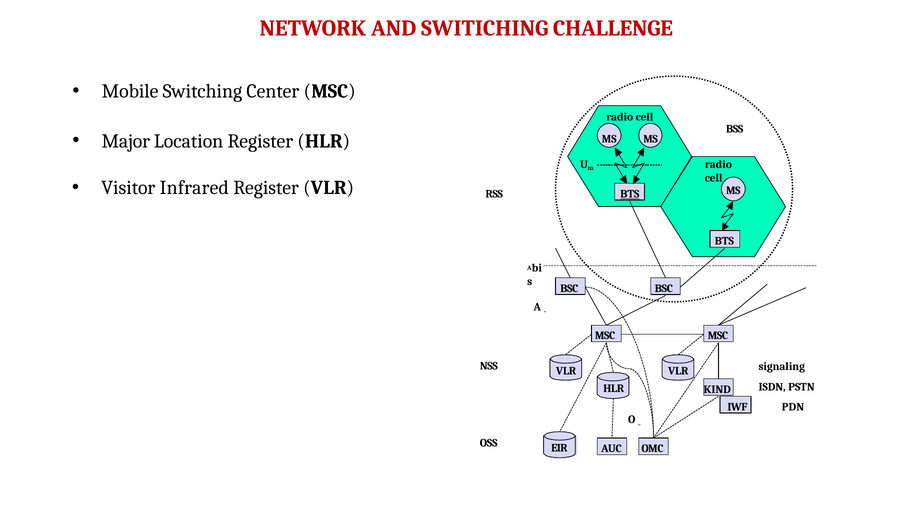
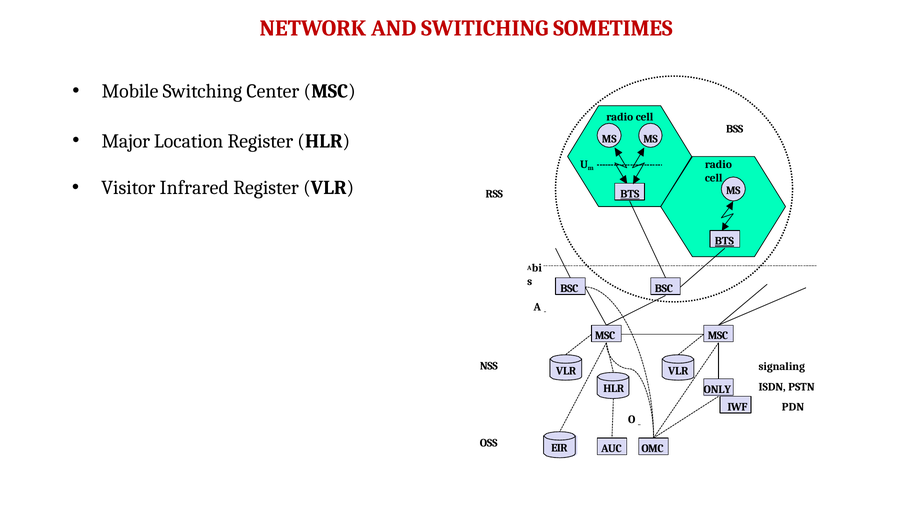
CHALLENGE: CHALLENGE -> SOMETIMES
BTS at (724, 241) underline: none -> present
KIND: KIND -> ONLY
